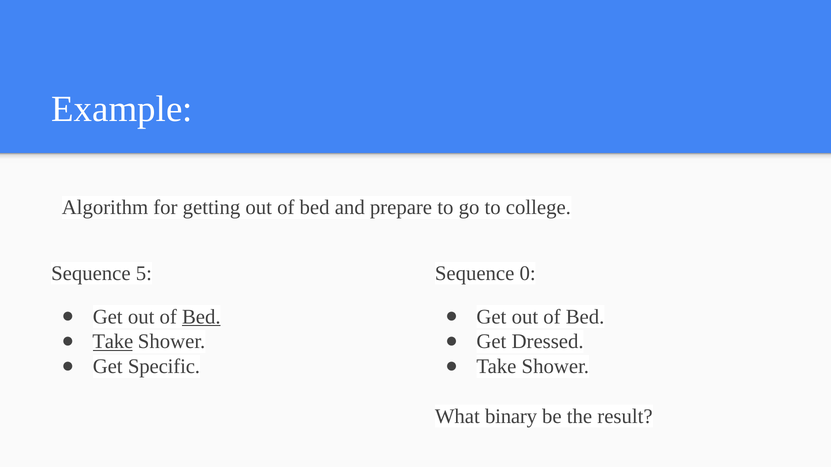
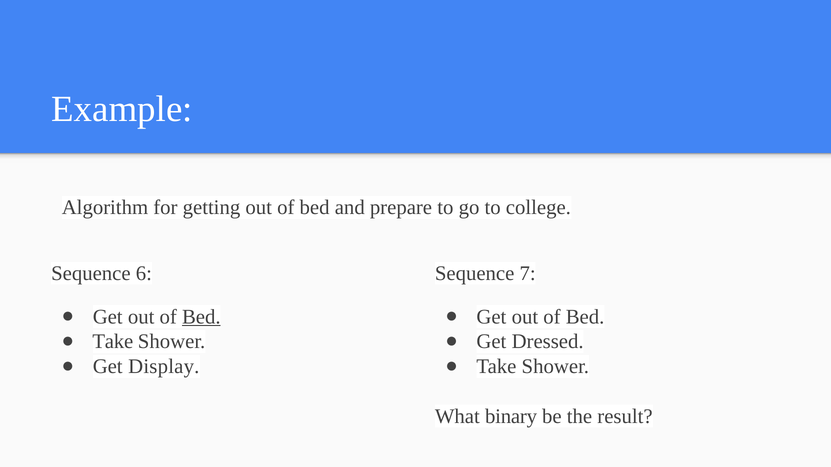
5: 5 -> 6
0: 0 -> 7
Take at (113, 342) underline: present -> none
Specific: Specific -> Display
